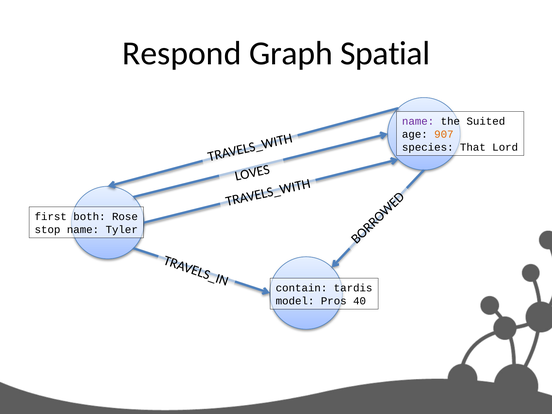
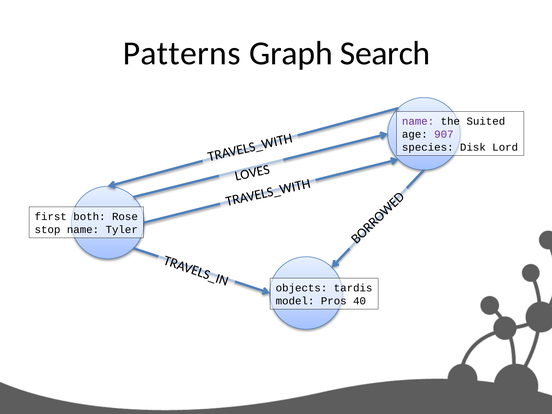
Respond: Respond -> Patterns
Spatial: Spatial -> Search
907 colour: orange -> purple
That: That -> Disk
contain: contain -> objects
